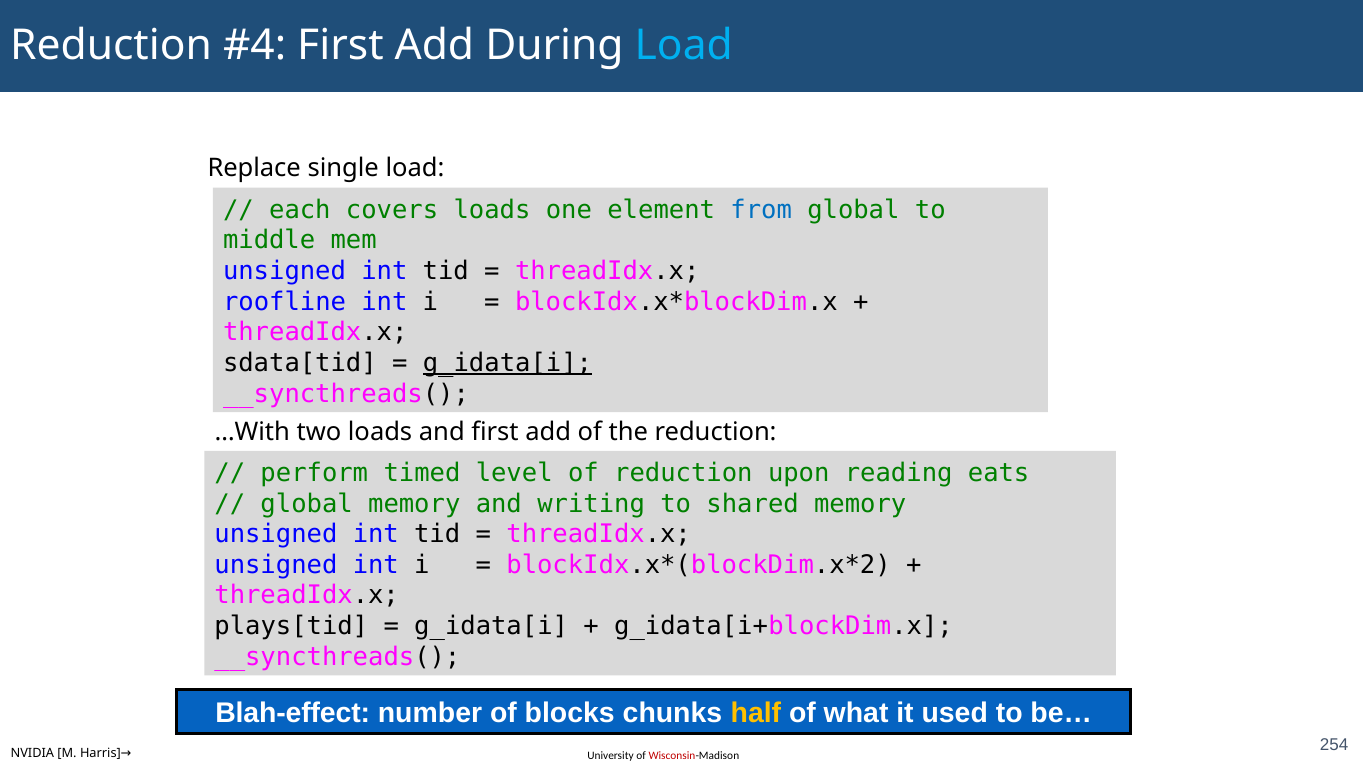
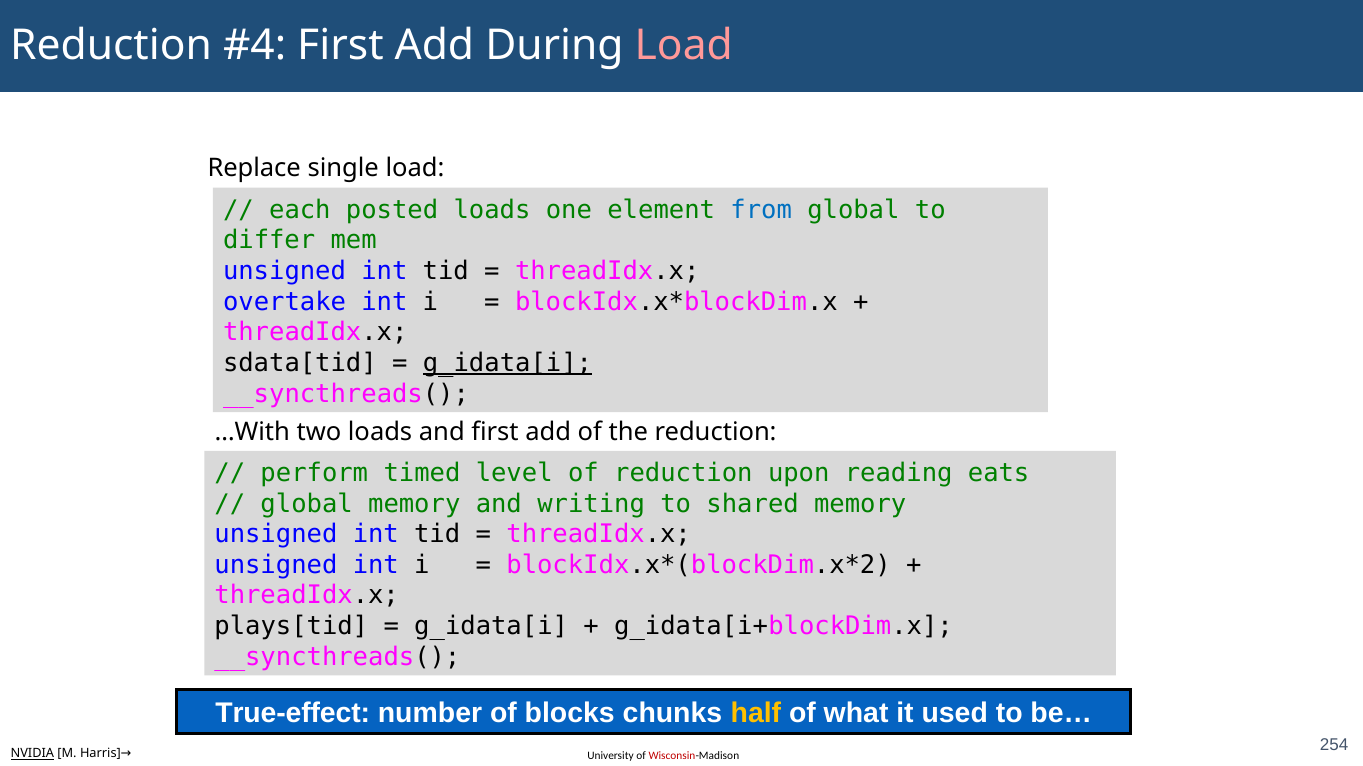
Load at (684, 46) colour: light blue -> pink
covers: covers -> posted
middle: middle -> differ
roofline: roofline -> overtake
Blah-effect: Blah-effect -> True-effect
NVIDIA underline: none -> present
